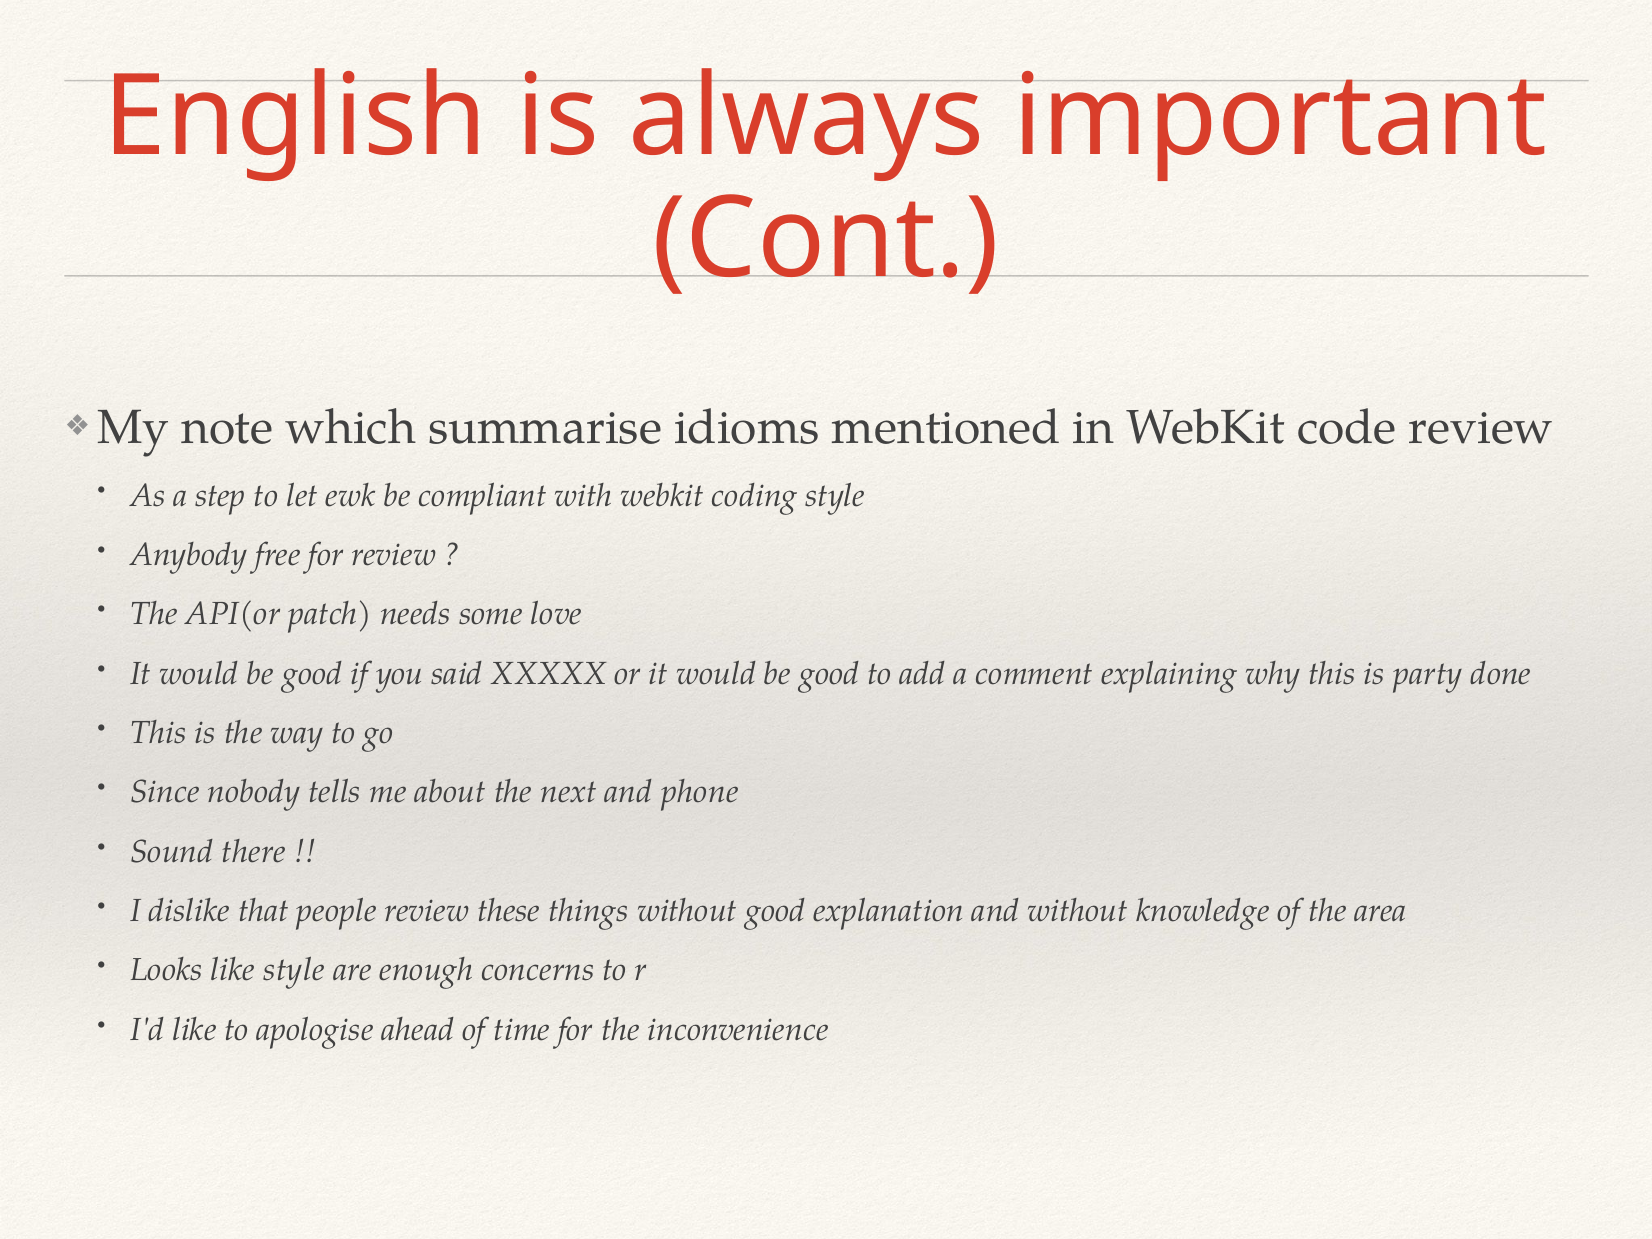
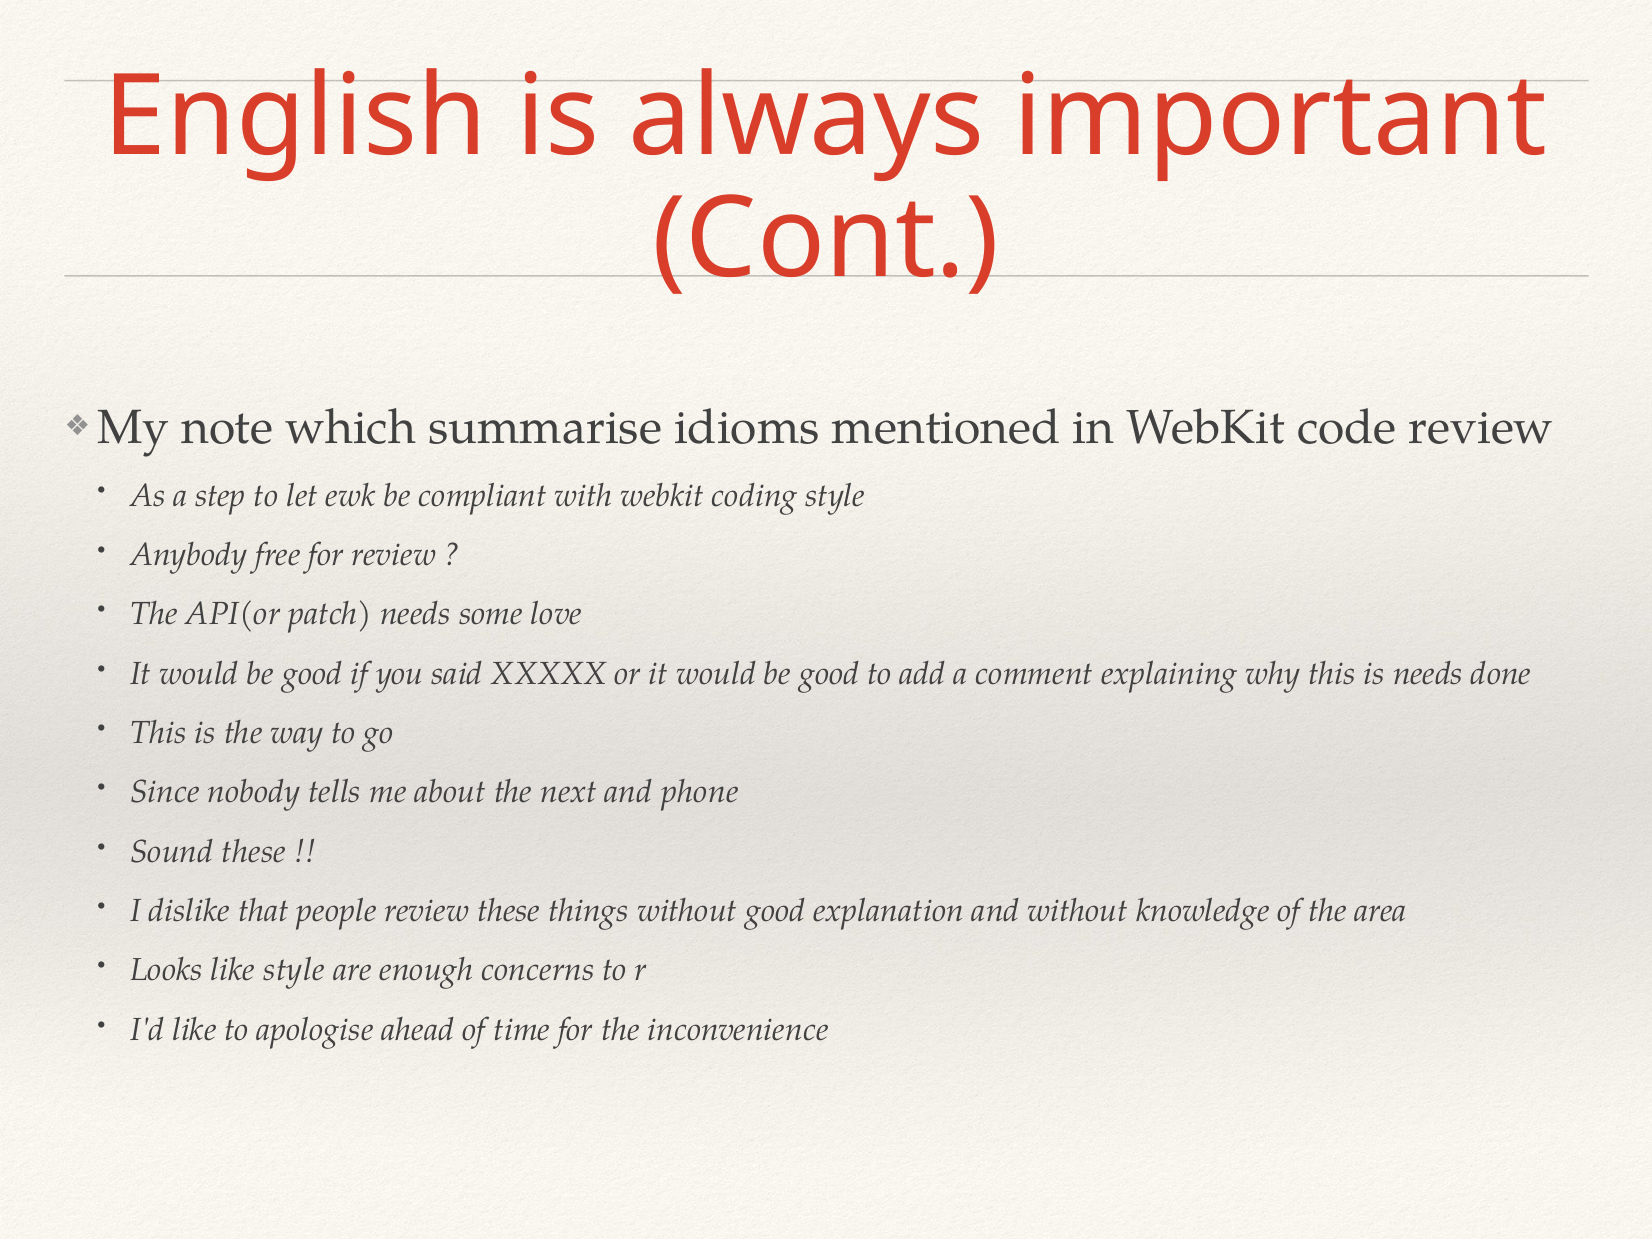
is party: party -> needs
Sound there: there -> these
